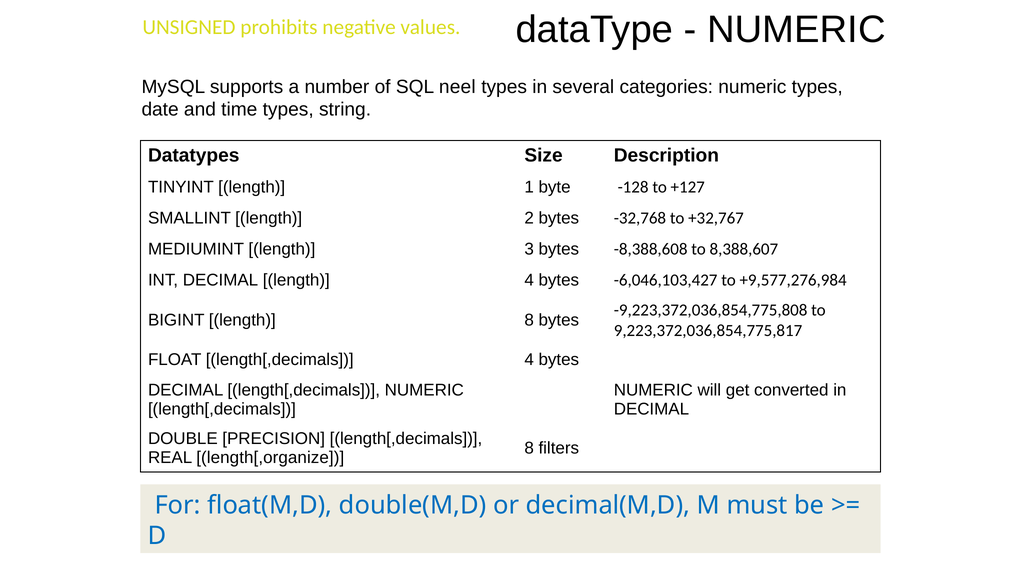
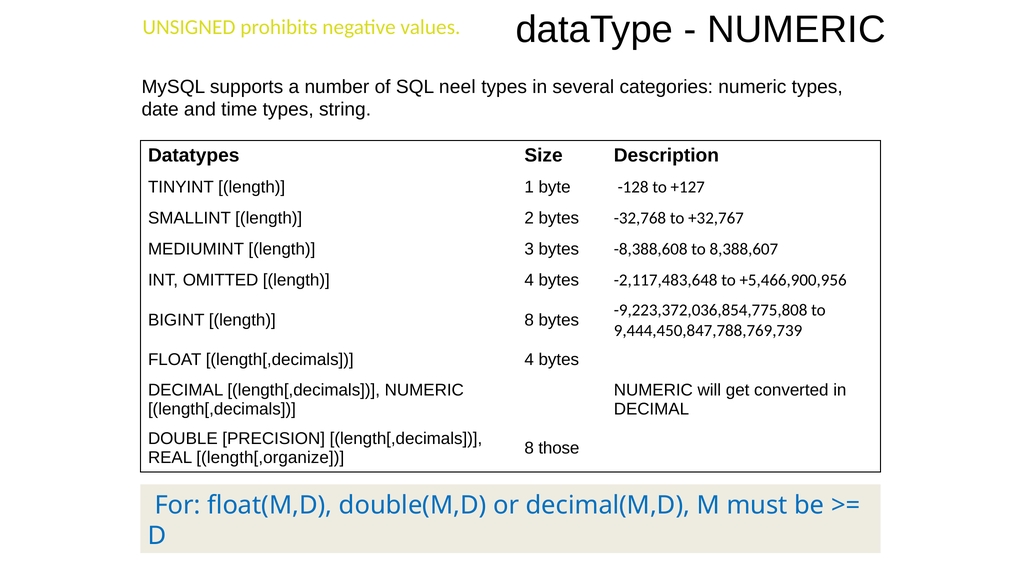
INT DECIMAL: DECIMAL -> OMITTED
-6,046,103,427: -6,046,103,427 -> -2,117,483,648
+9,577,276,984: +9,577,276,984 -> +5,466,900,956
9,223,372,036,854,775,817: 9,223,372,036,854,775,817 -> 9,444,450,847,788,769,739
filters: filters -> those
